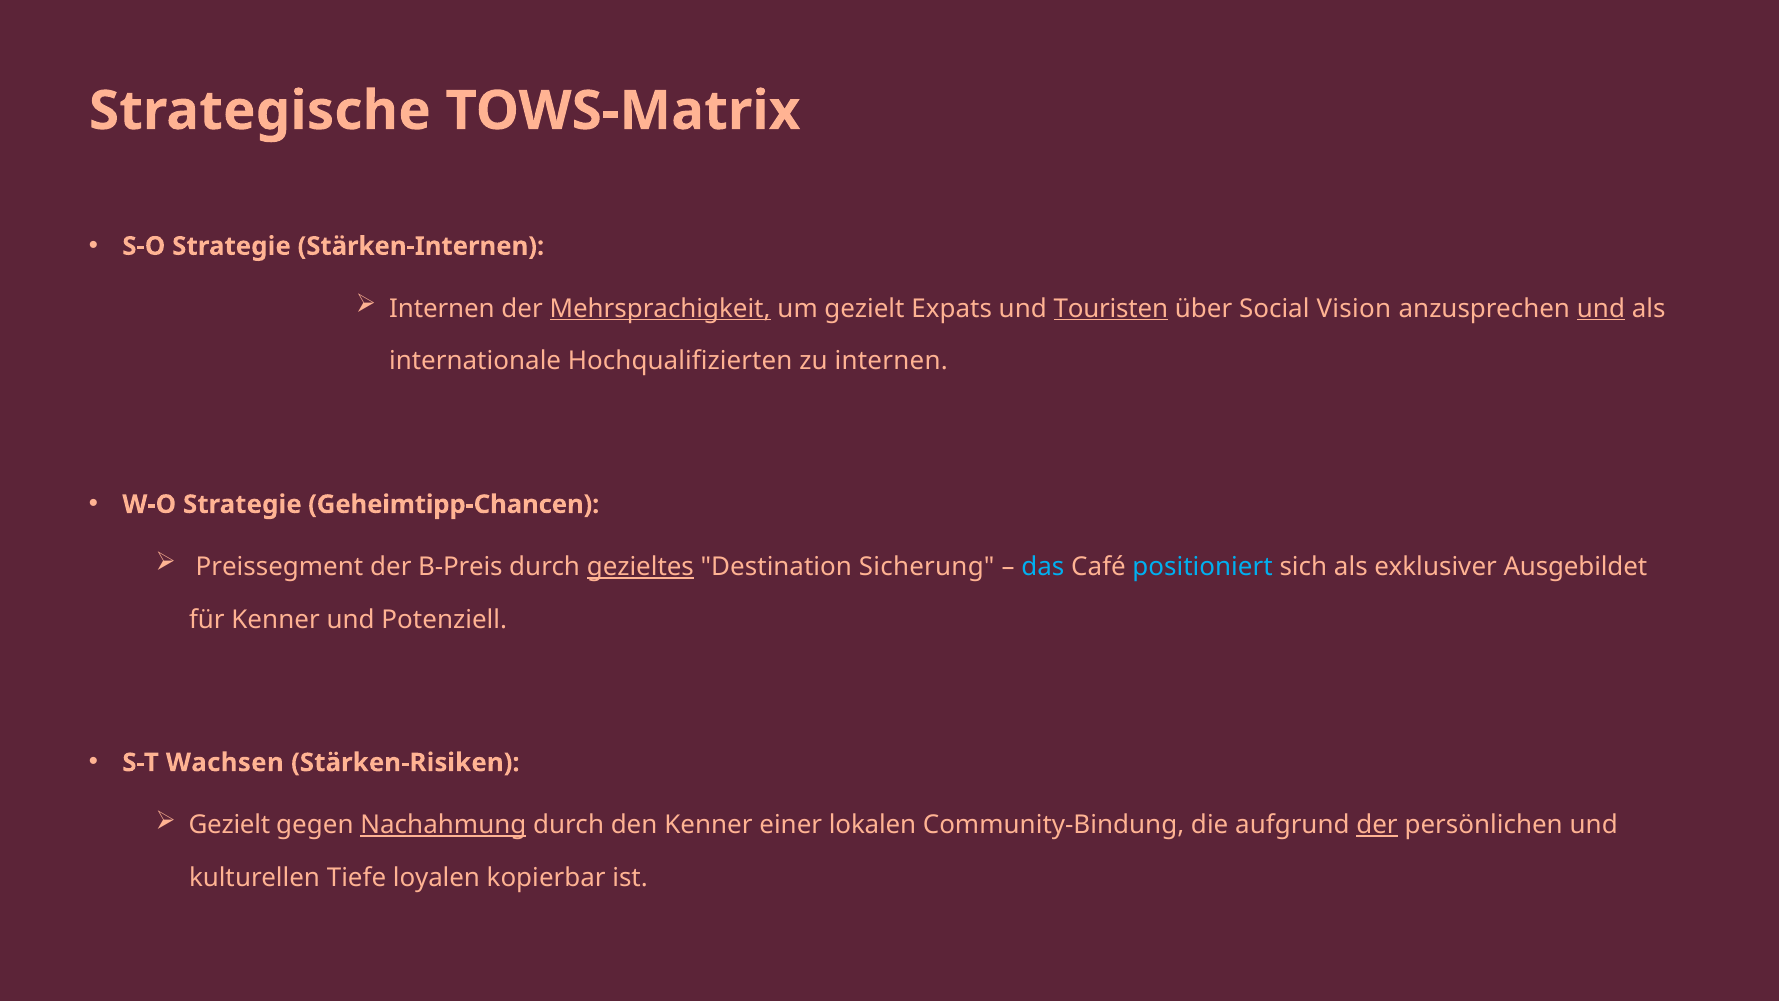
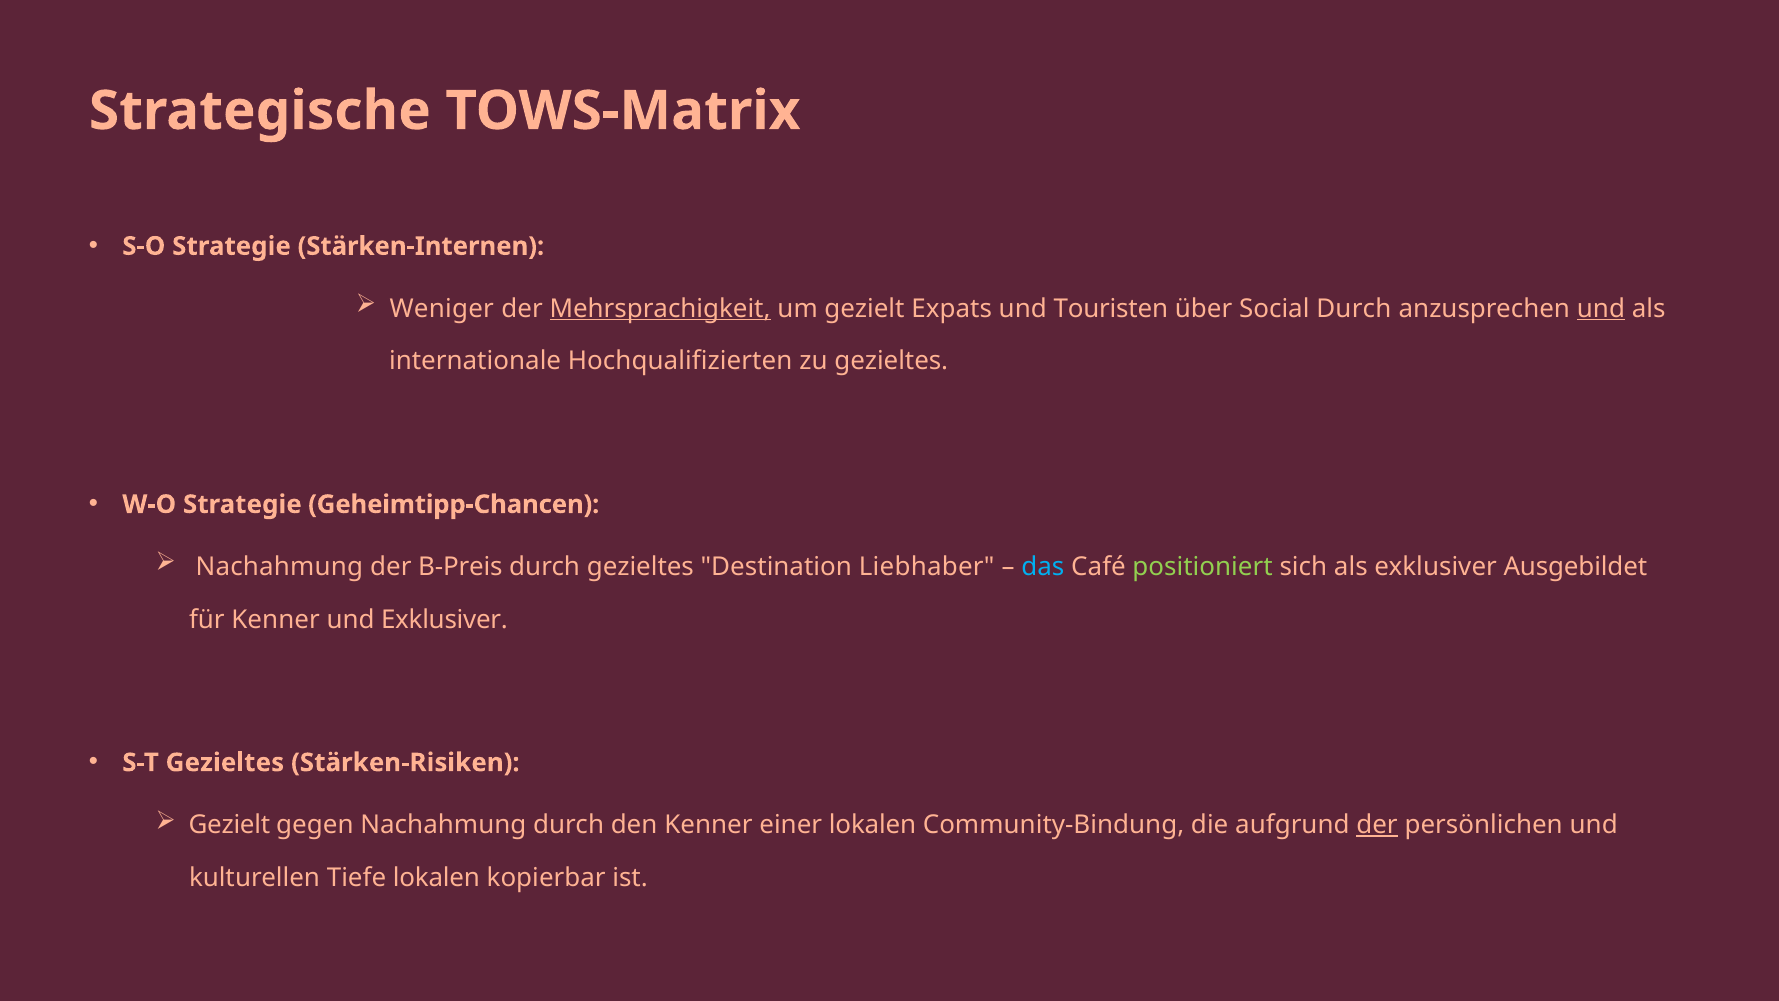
Internen at (442, 308): Internen -> Weniger
Touristen underline: present -> none
Social Vision: Vision -> Durch
zu internen: internen -> gezieltes
Preissegment at (279, 566): Preissegment -> Nachahmung
gezieltes at (640, 566) underline: present -> none
Sicherung: Sicherung -> Liebhaber
positioniert colour: light blue -> light green
und Potenziell: Potenziell -> Exklusiver
S-T Wachsen: Wachsen -> Gezieltes
Nachahmung at (443, 825) underline: present -> none
Tiefe loyalen: loyalen -> lokalen
